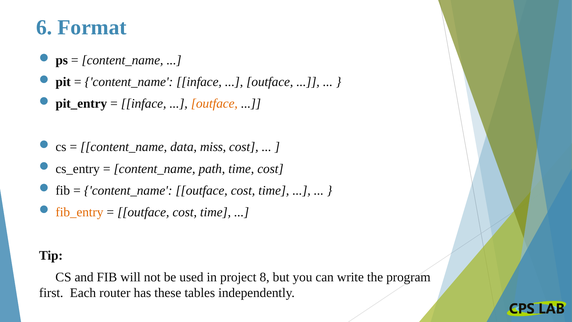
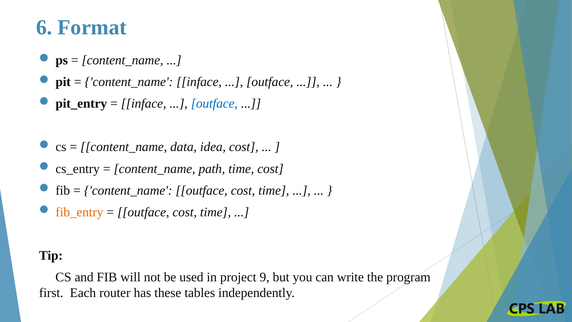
outface at (214, 104) colour: orange -> blue
miss: miss -> idea
8: 8 -> 9
